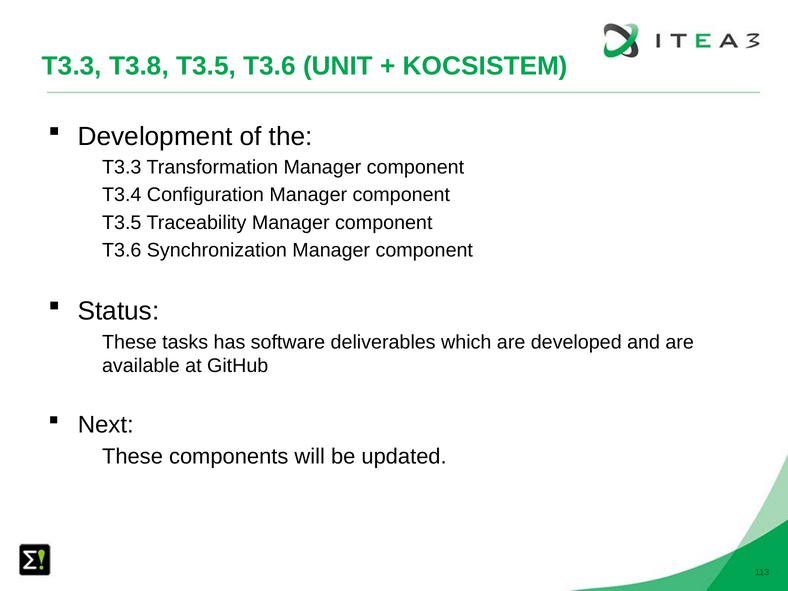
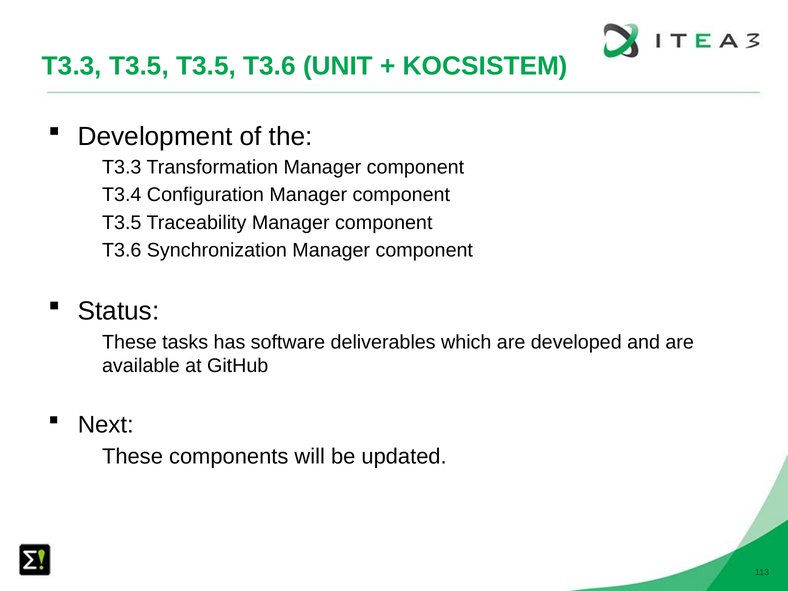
T3.3 T3.8: T3.8 -> T3.5
